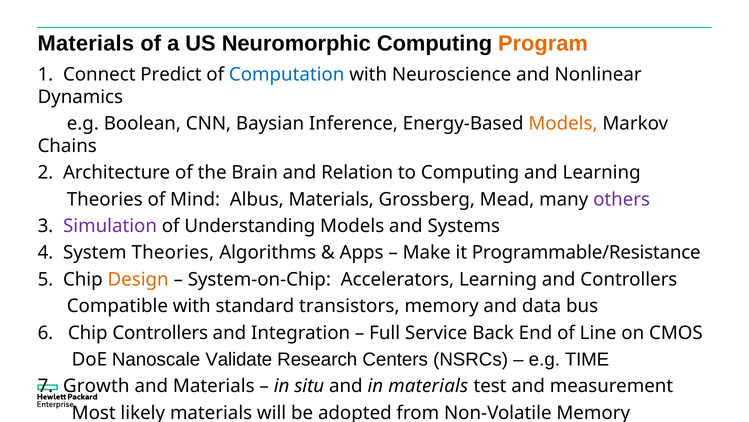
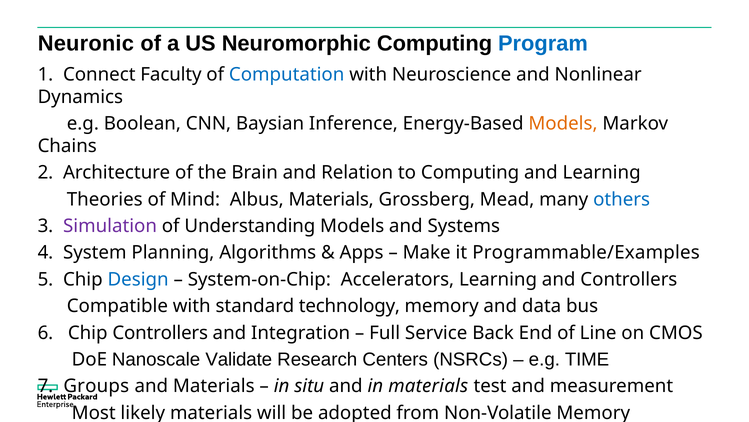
Materials at (86, 44): Materials -> Neuronic
Program colour: orange -> blue
Predict: Predict -> Faculty
others colour: purple -> blue
System Theories: Theories -> Planning
Programmable/Resistance: Programmable/Resistance -> Programmable/Examples
Design colour: orange -> blue
transistors: transistors -> technology
Growth: Growth -> Groups
